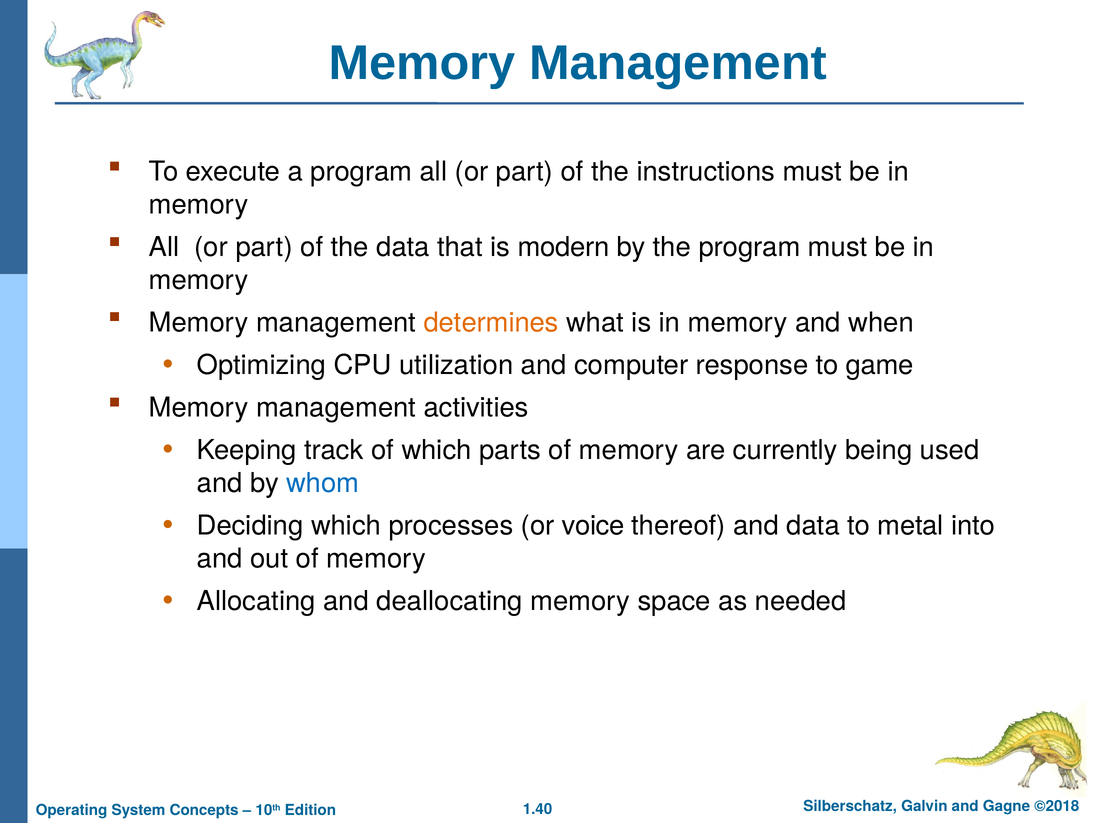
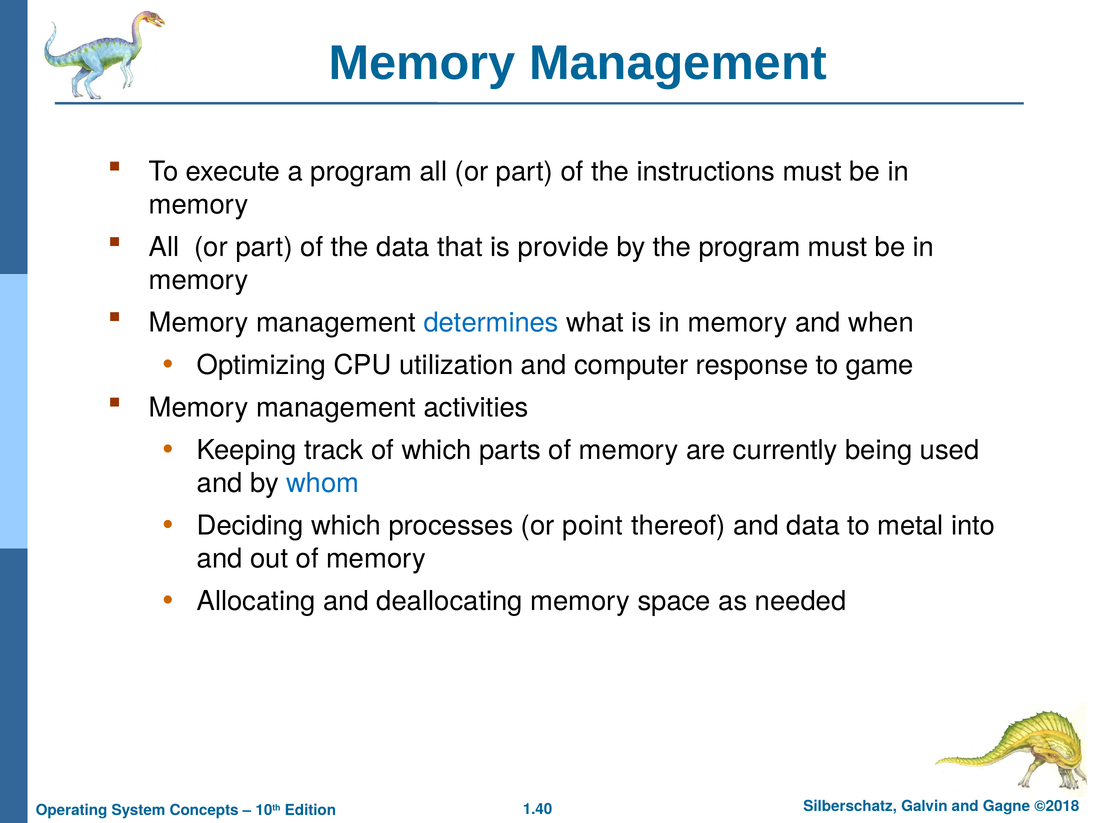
modern: modern -> provide
determines colour: orange -> blue
voice: voice -> point
